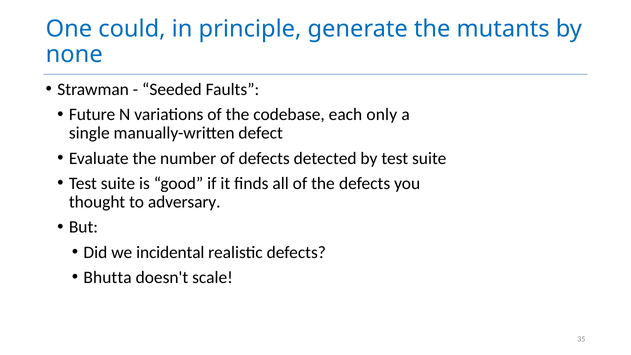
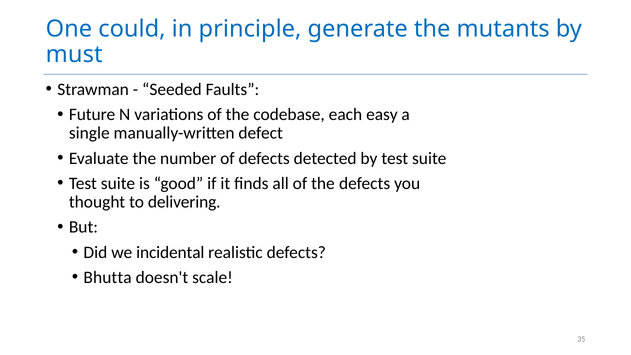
none: none -> must
only: only -> easy
adversary: adversary -> delivering
